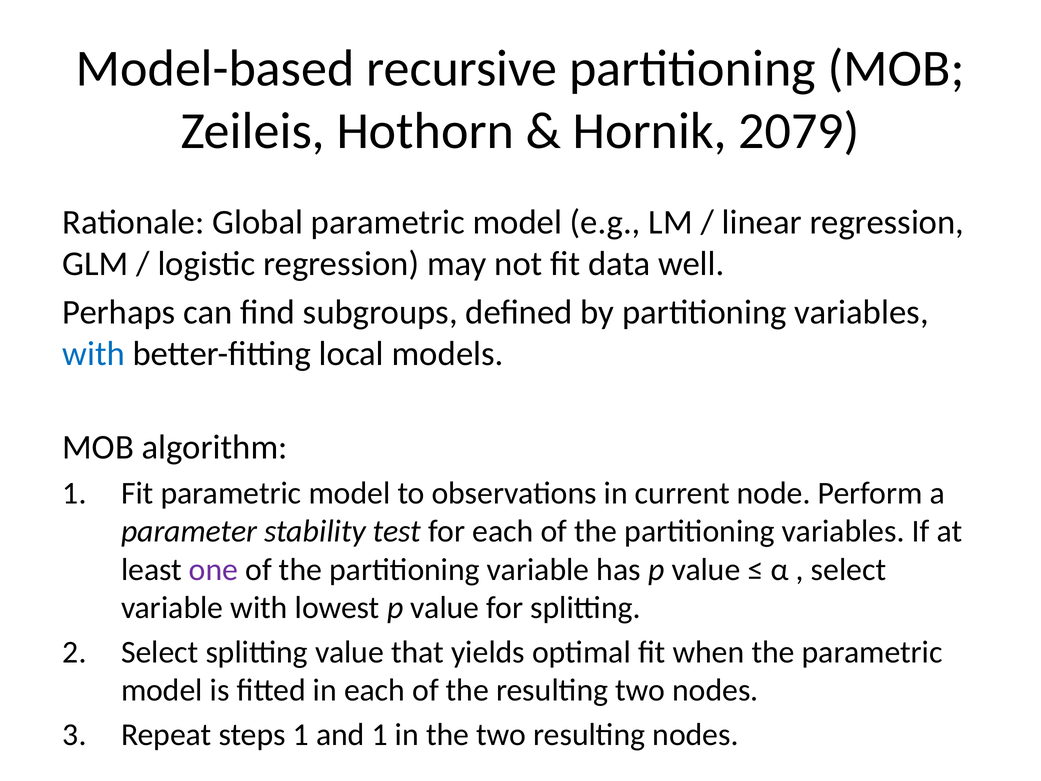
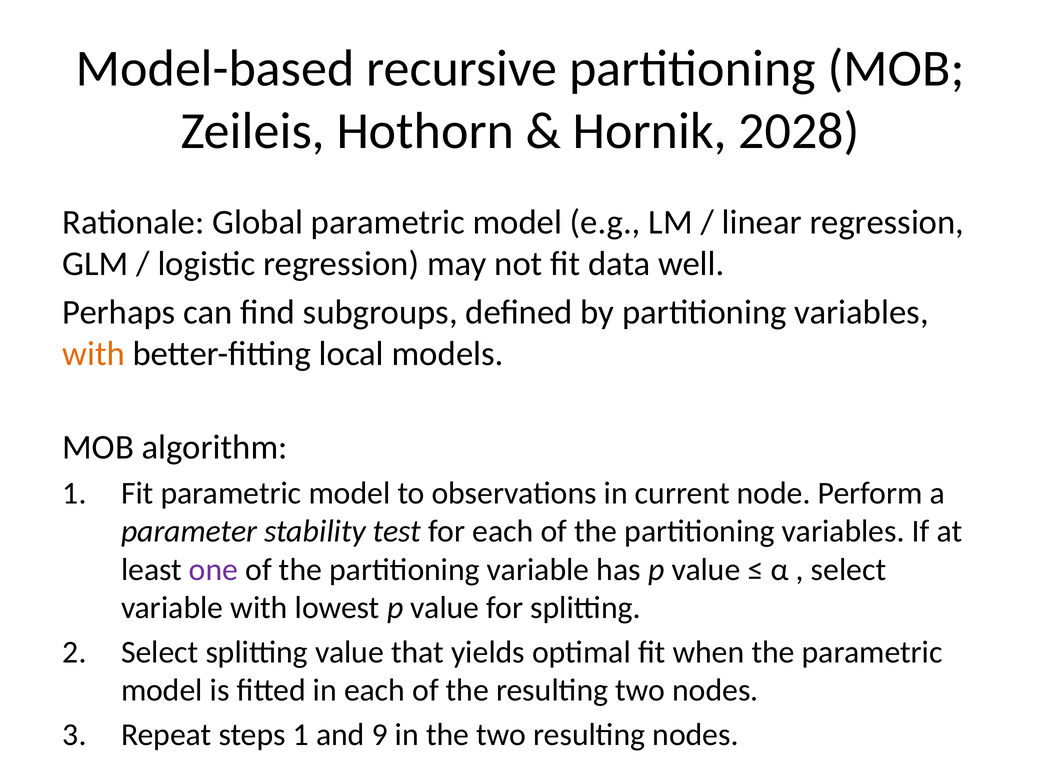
2079: 2079 -> 2028
with at (94, 354) colour: blue -> orange
and 1: 1 -> 9
